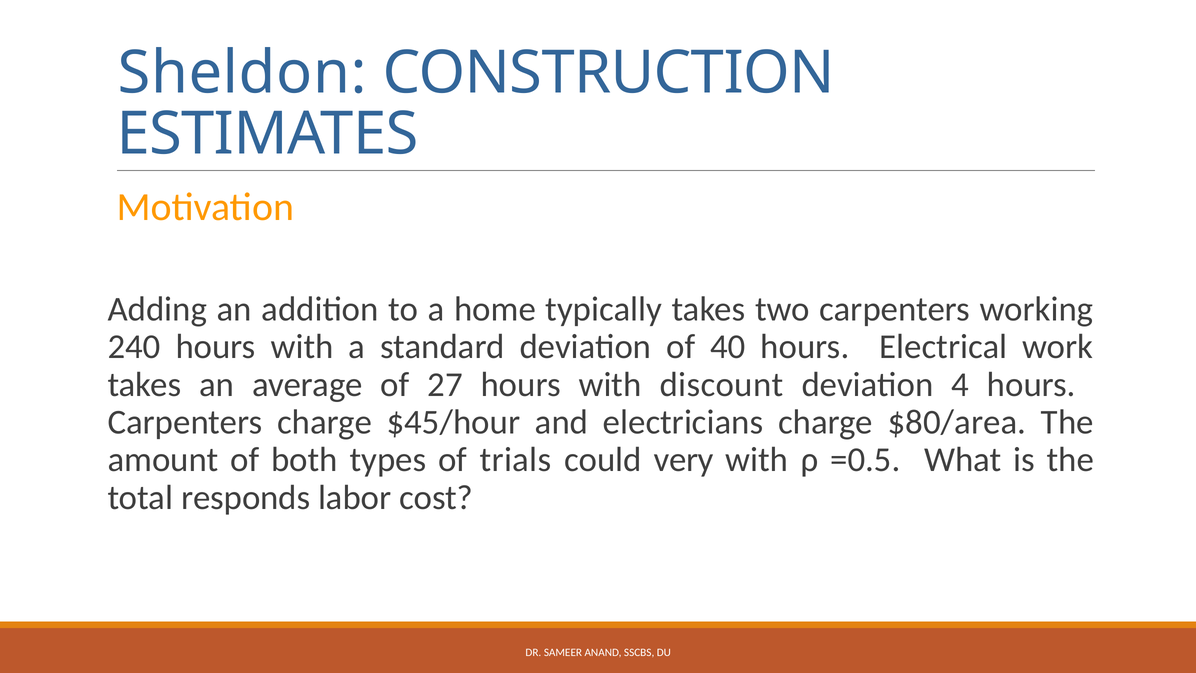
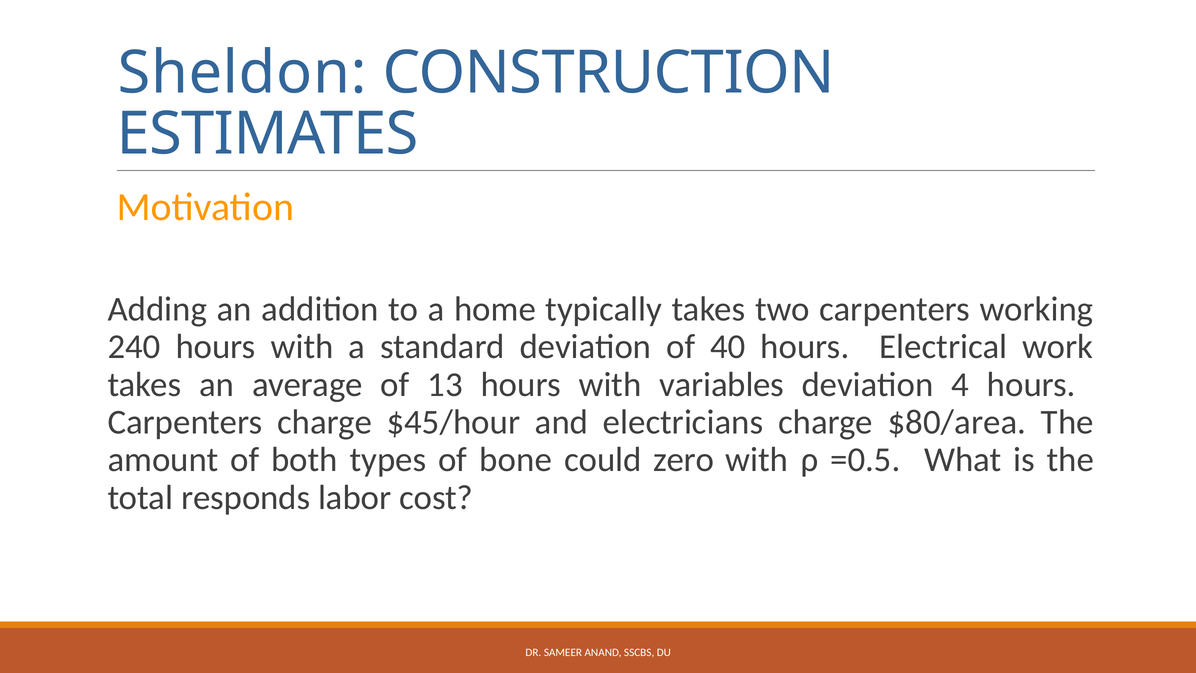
27: 27 -> 13
discount: discount -> variables
trials: trials -> bone
very: very -> zero
